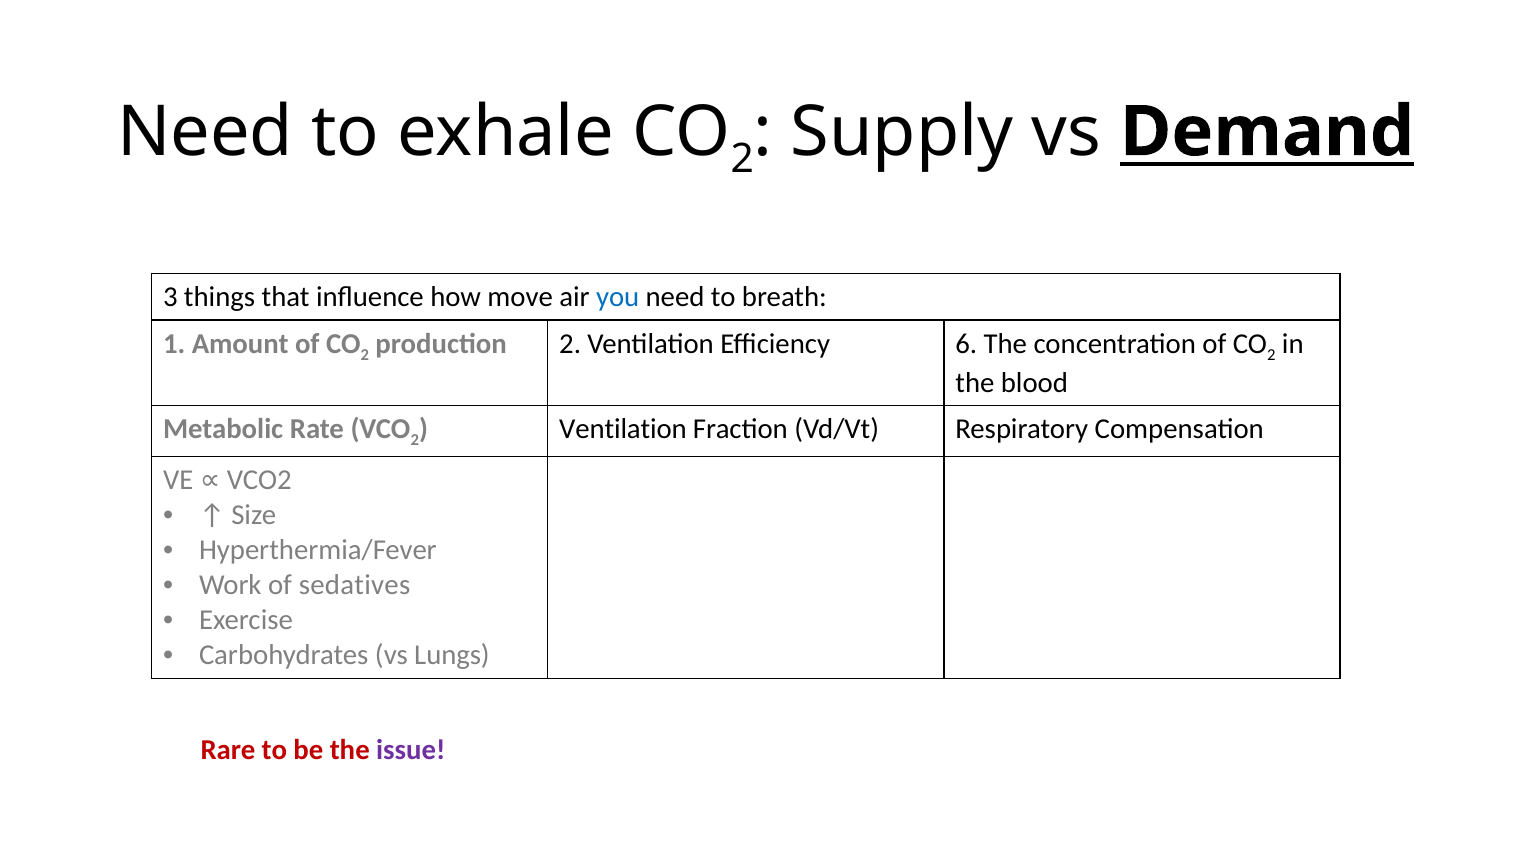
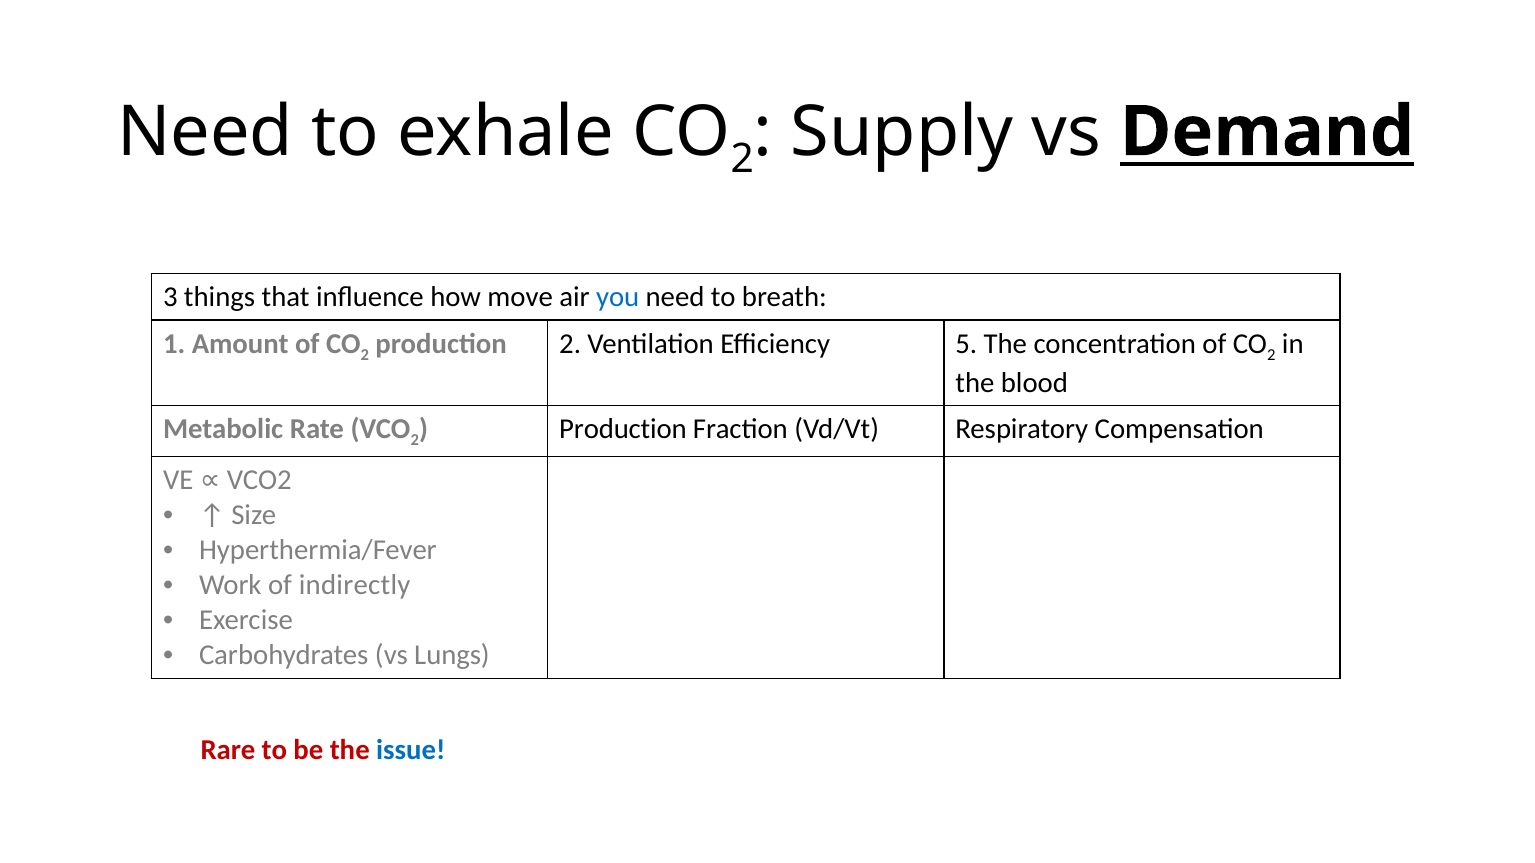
6: 6 -> 5
Ventilation at (623, 430): Ventilation -> Production
sedatives: sedatives -> indirectly
issue colour: purple -> blue
